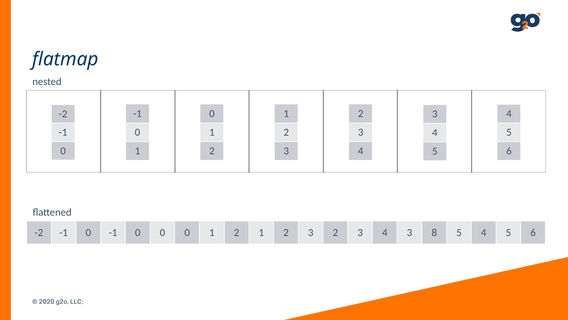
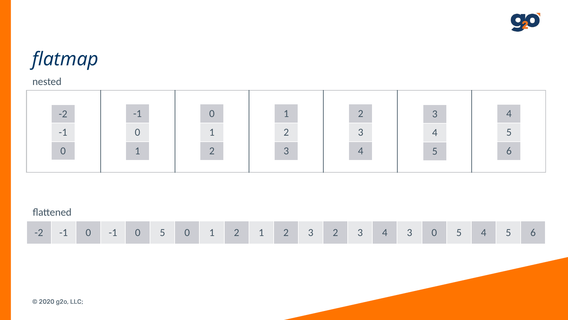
-1 0 0: 0 -> 5
3 8: 8 -> 0
